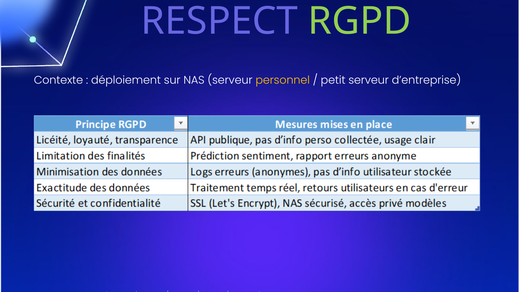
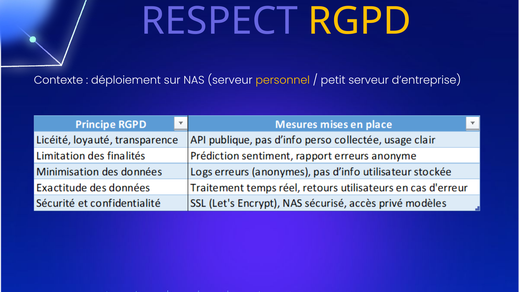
RGPD colour: light green -> yellow
